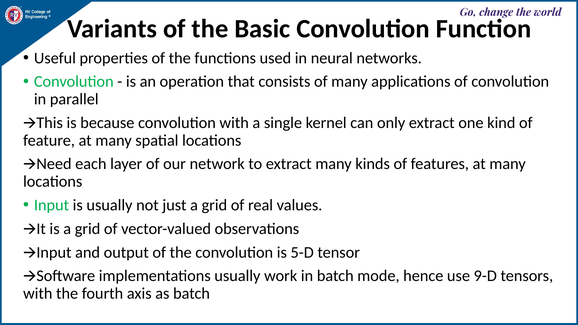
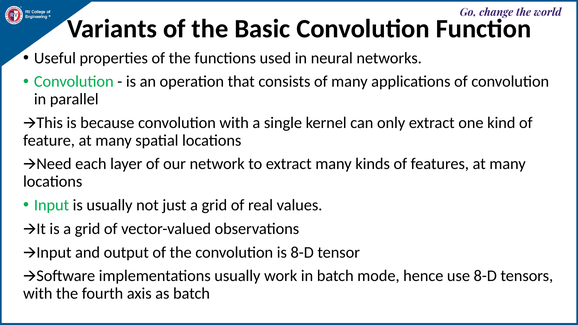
is 5-D: 5-D -> 8-D
use 9-D: 9-D -> 8-D
